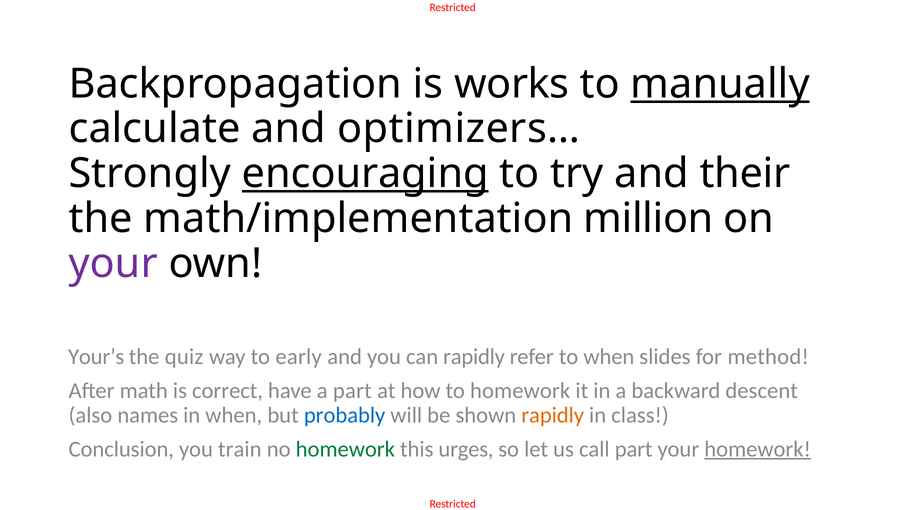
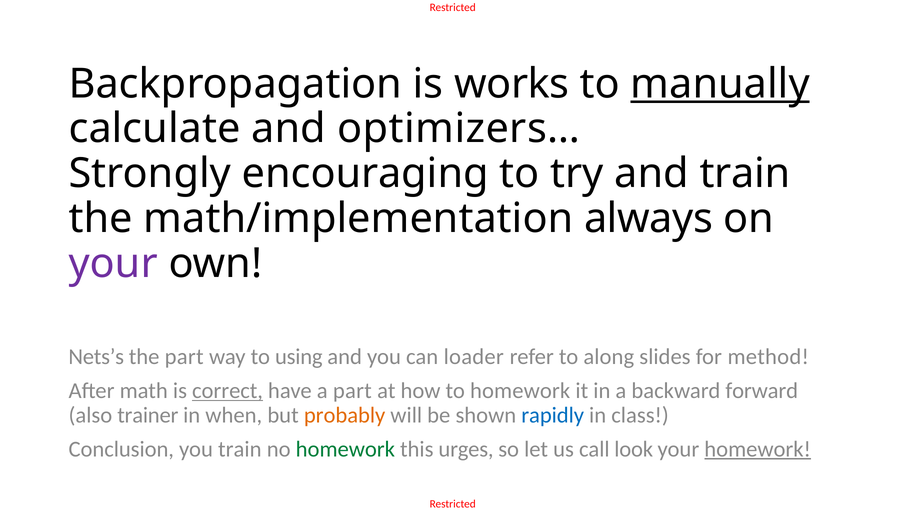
encouraging underline: present -> none
and their: their -> train
million: million -> always
Your’s: Your’s -> Nets’s
the quiz: quiz -> part
early: early -> using
can rapidly: rapidly -> loader
to when: when -> along
correct underline: none -> present
descent: descent -> forward
names: names -> trainer
probably colour: blue -> orange
rapidly at (553, 415) colour: orange -> blue
call part: part -> look
